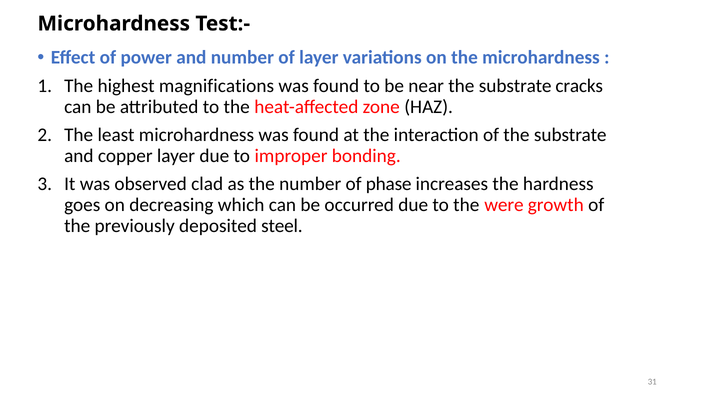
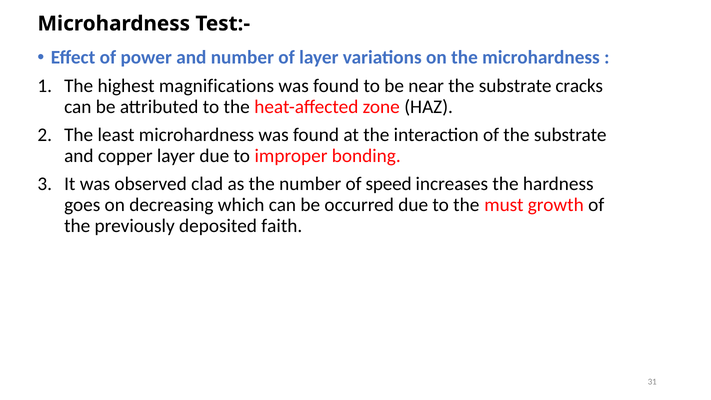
phase: phase -> speed
were: were -> must
steel: steel -> faith
